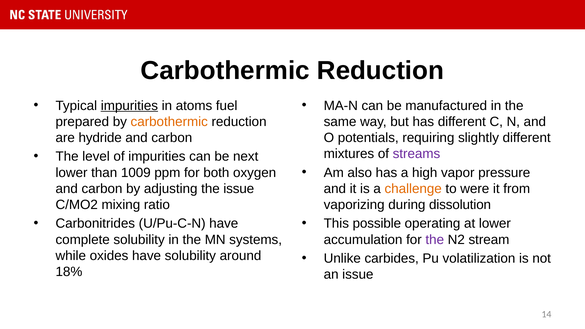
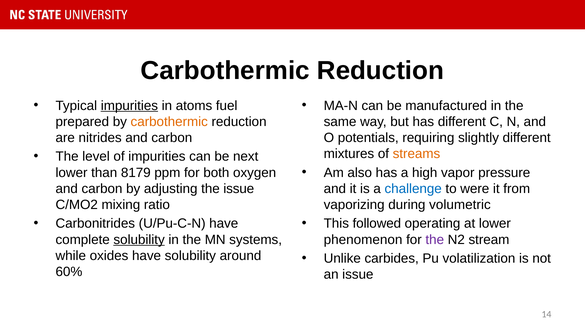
hydride: hydride -> nitrides
streams colour: purple -> orange
1009: 1009 -> 8179
challenge colour: orange -> blue
dissolution: dissolution -> volumetric
possible: possible -> followed
solubility at (139, 240) underline: none -> present
accumulation: accumulation -> phenomenon
18%: 18% -> 60%
